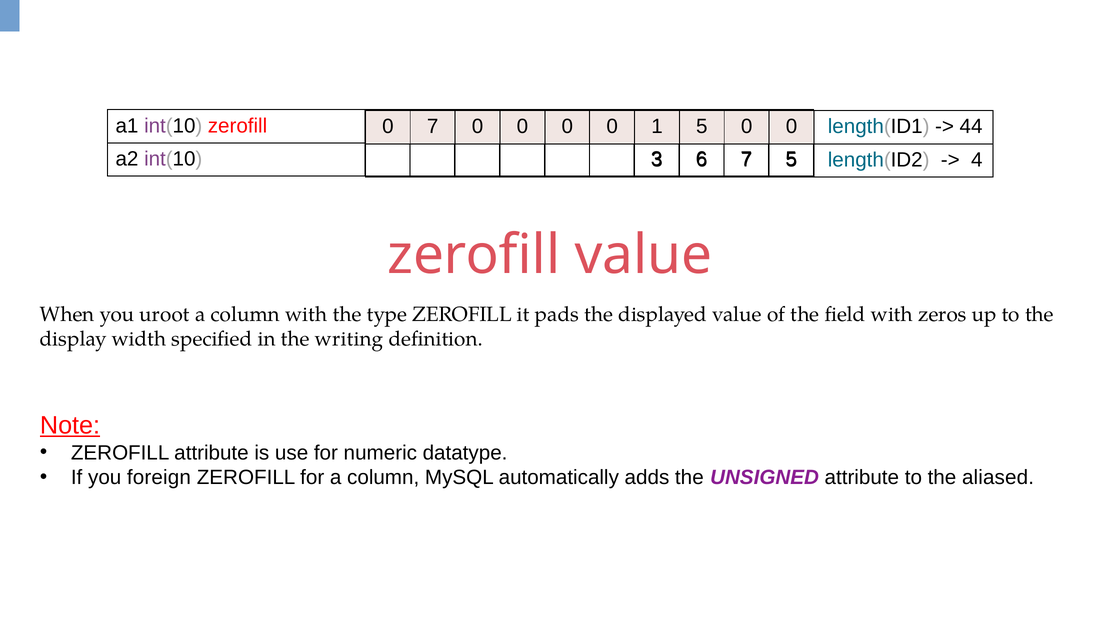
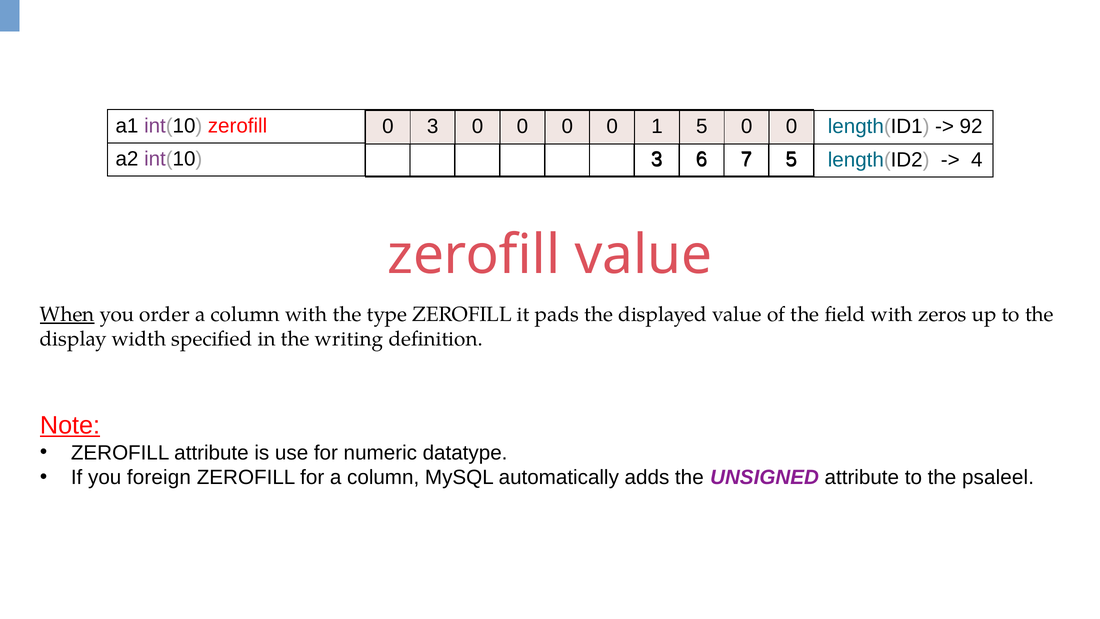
0 7: 7 -> 3
44: 44 -> 92
When underline: none -> present
uroot: uroot -> order
aliased: aliased -> psaleel
